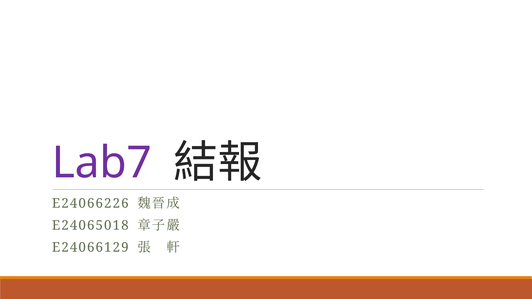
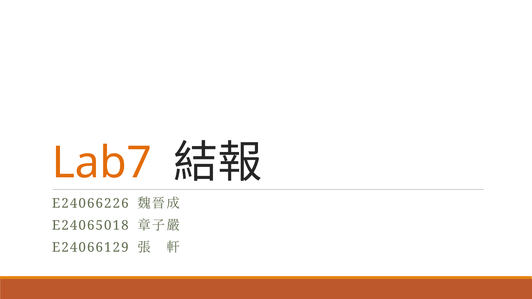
Lab7 colour: purple -> orange
